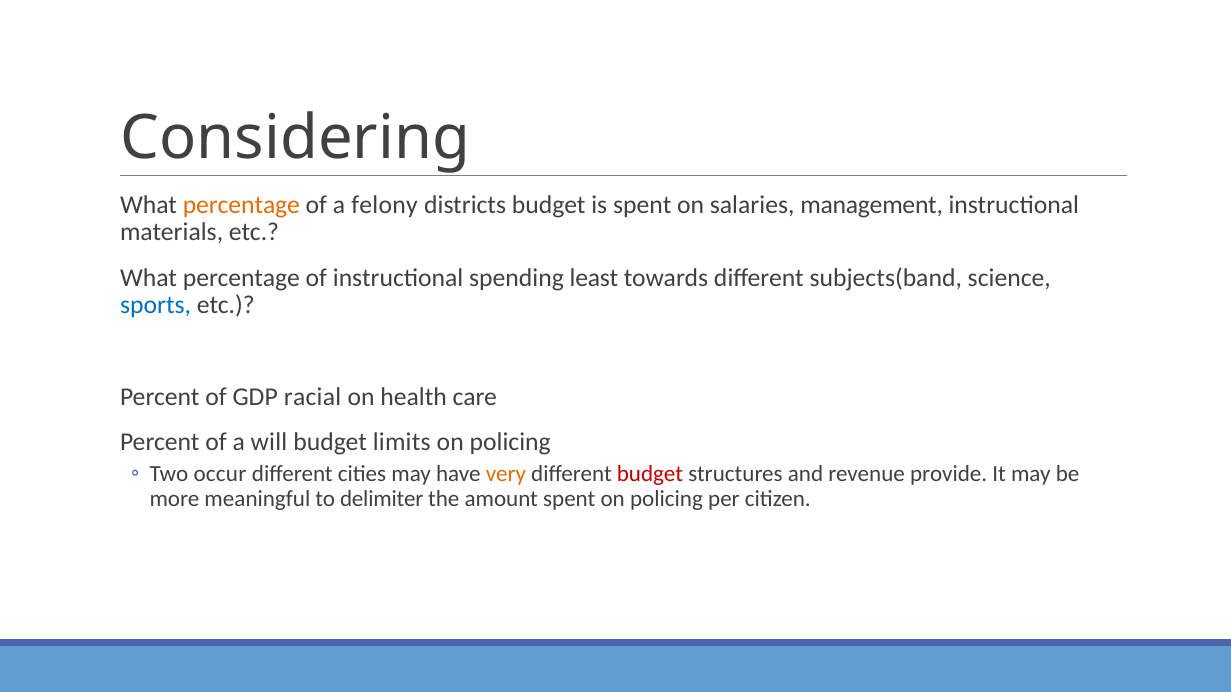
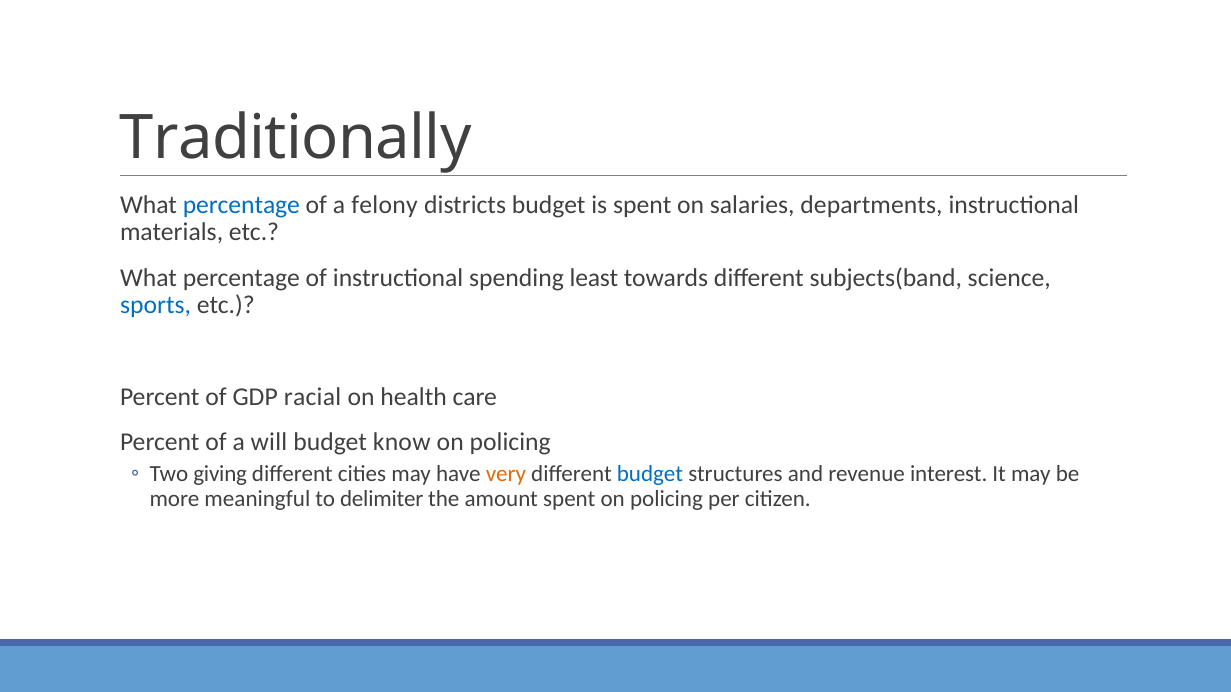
Considering: Considering -> Traditionally
percentage at (241, 205) colour: orange -> blue
management: management -> departments
limits: limits -> know
occur: occur -> giving
budget at (650, 474) colour: red -> blue
provide: provide -> interest
